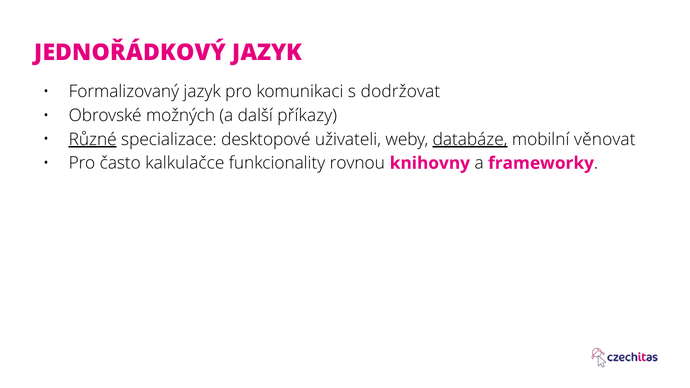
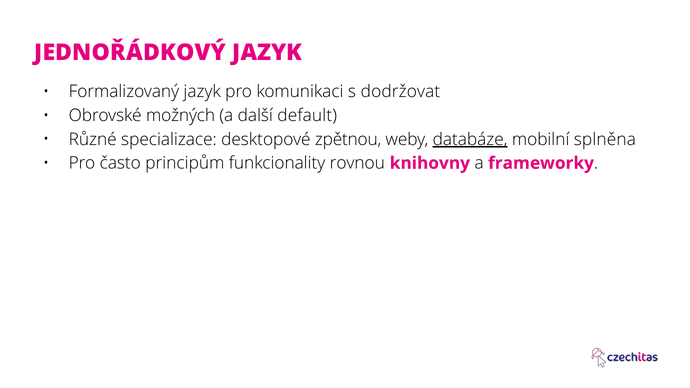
příkazy: příkazy -> default
Různé underline: present -> none
uživateli: uživateli -> zpětnou
věnovat: věnovat -> splněna
kalkulačce: kalkulačce -> principům
